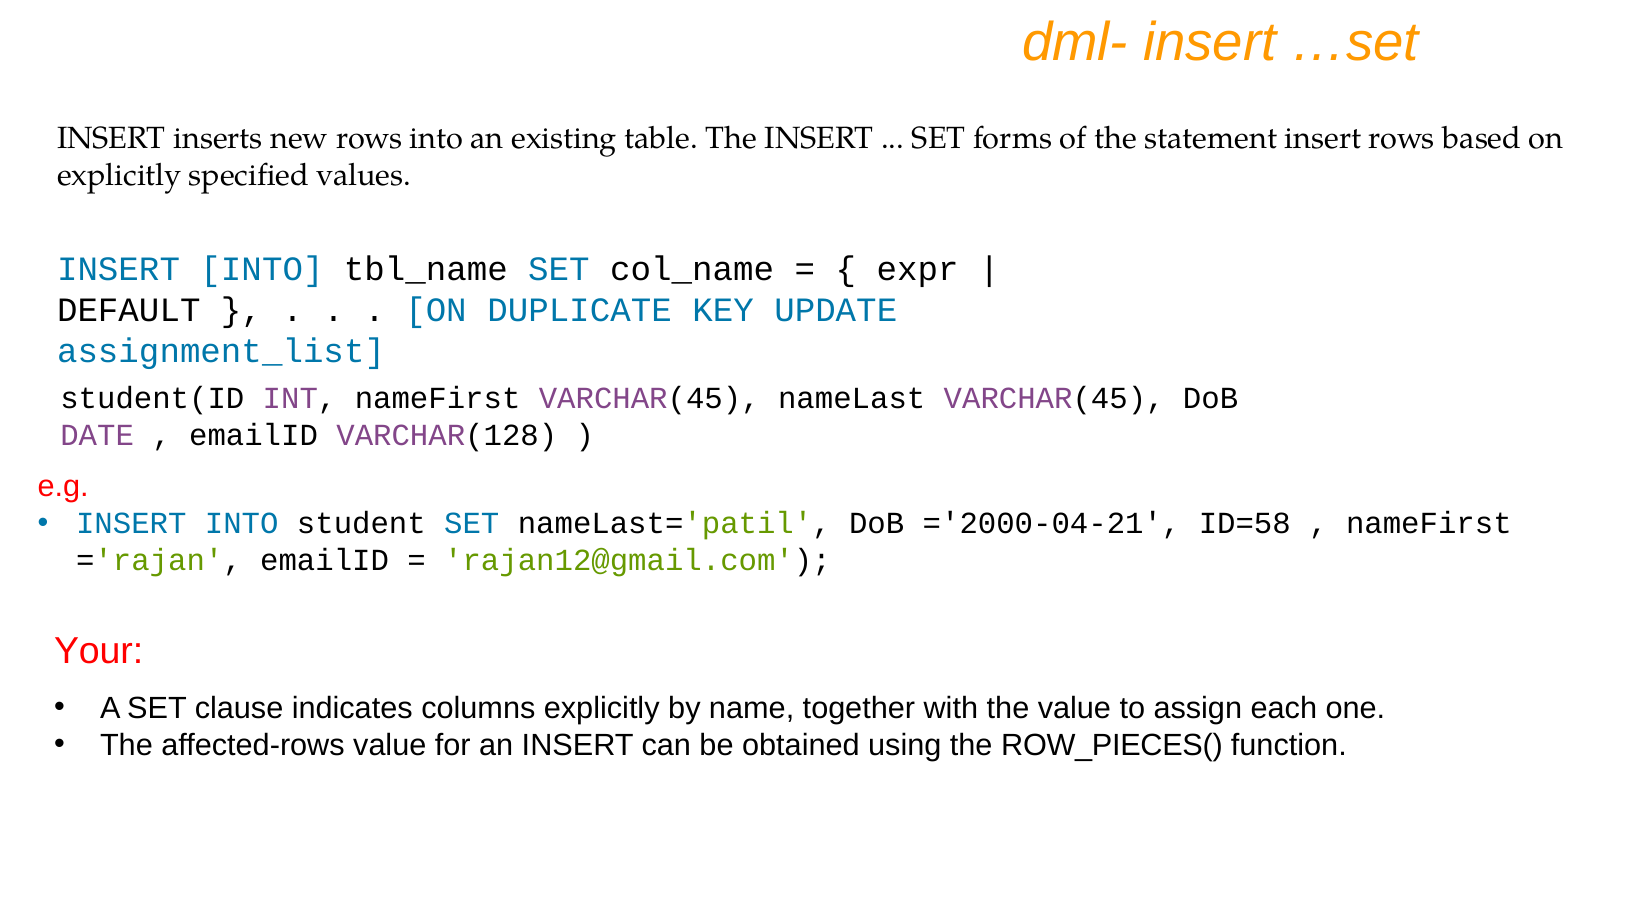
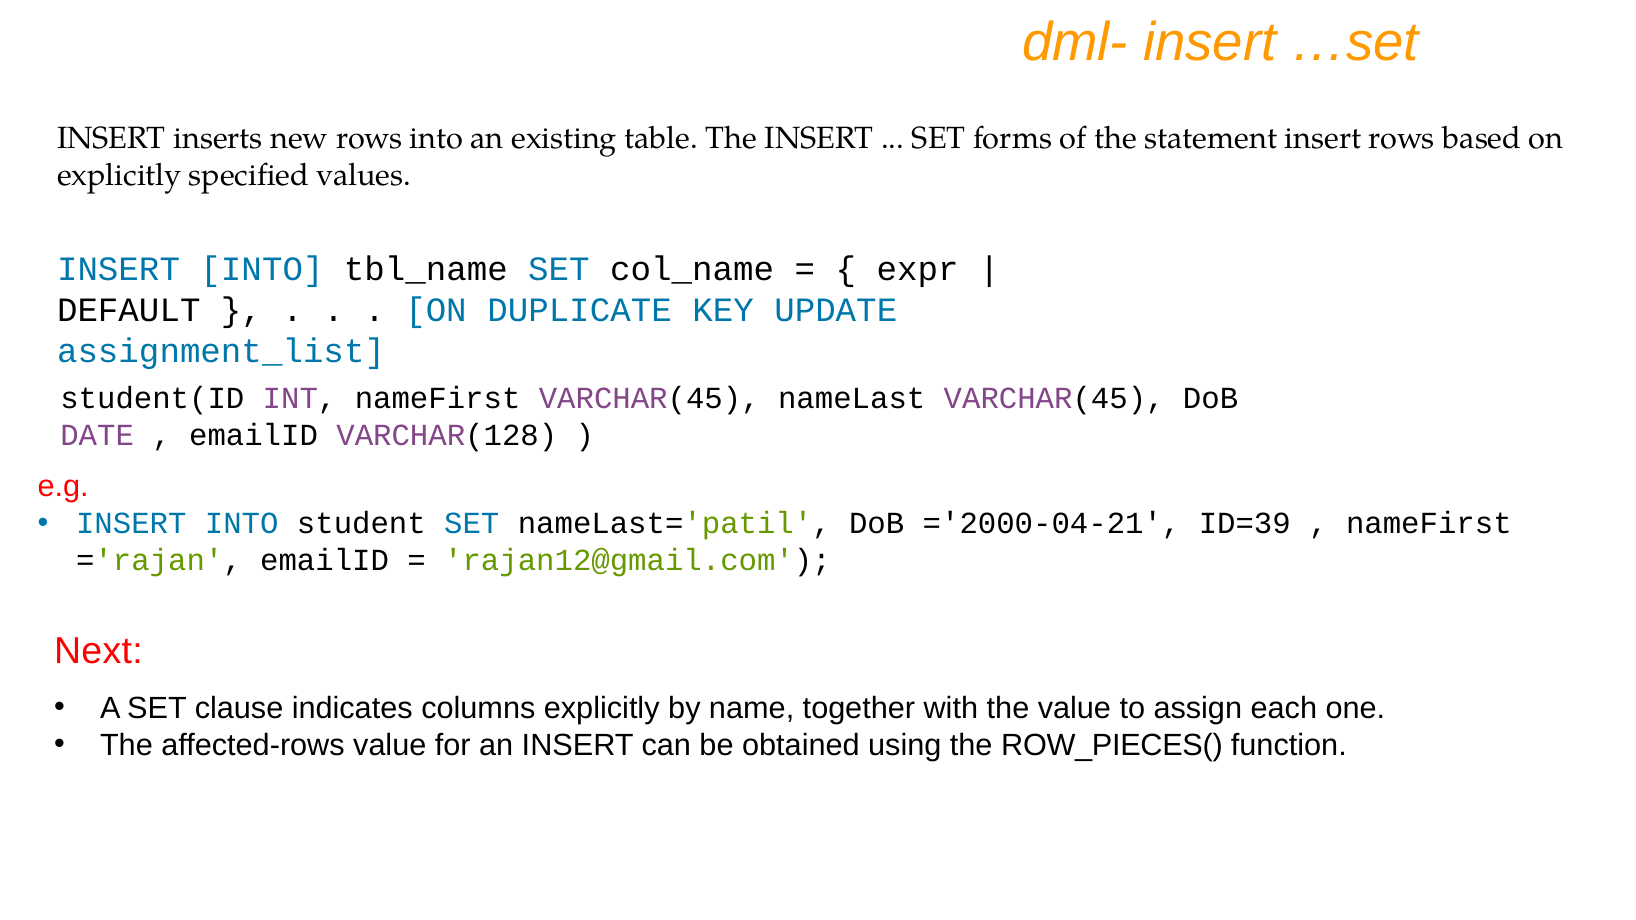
ID=58: ID=58 -> ID=39
Your: Your -> Next
